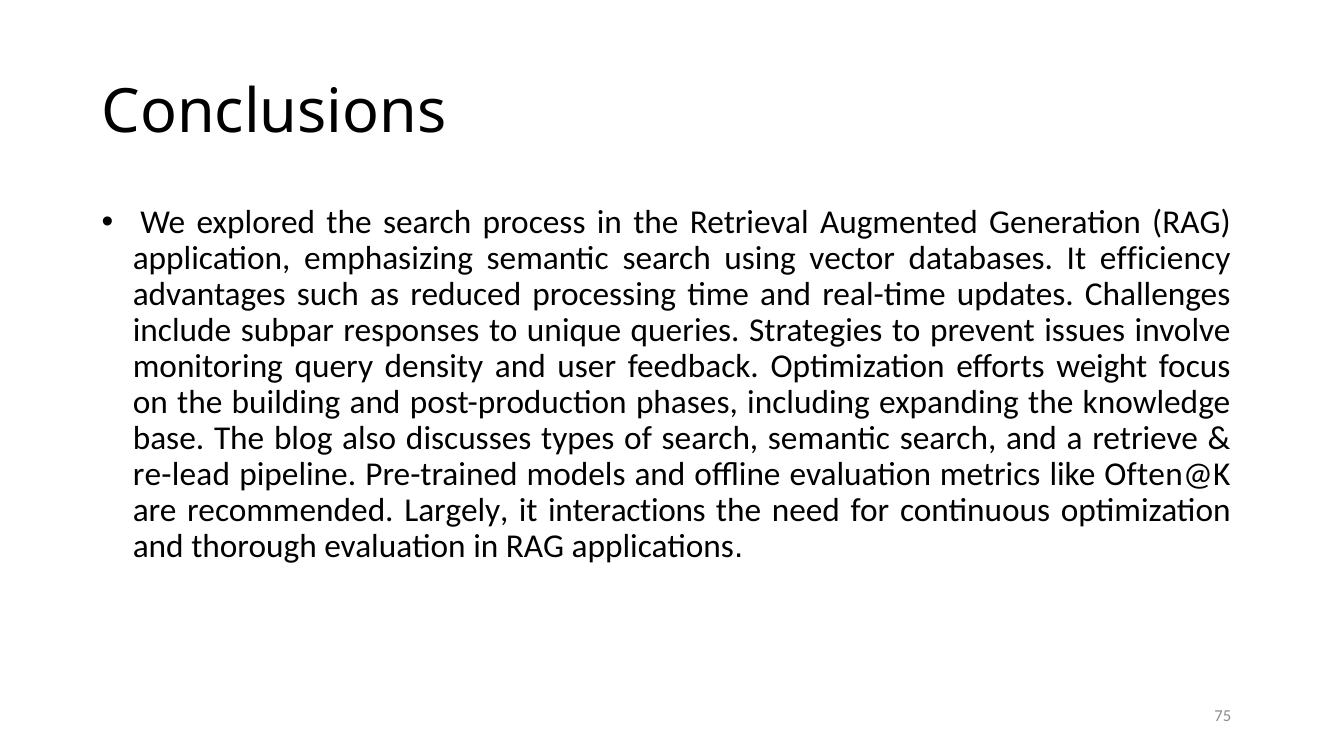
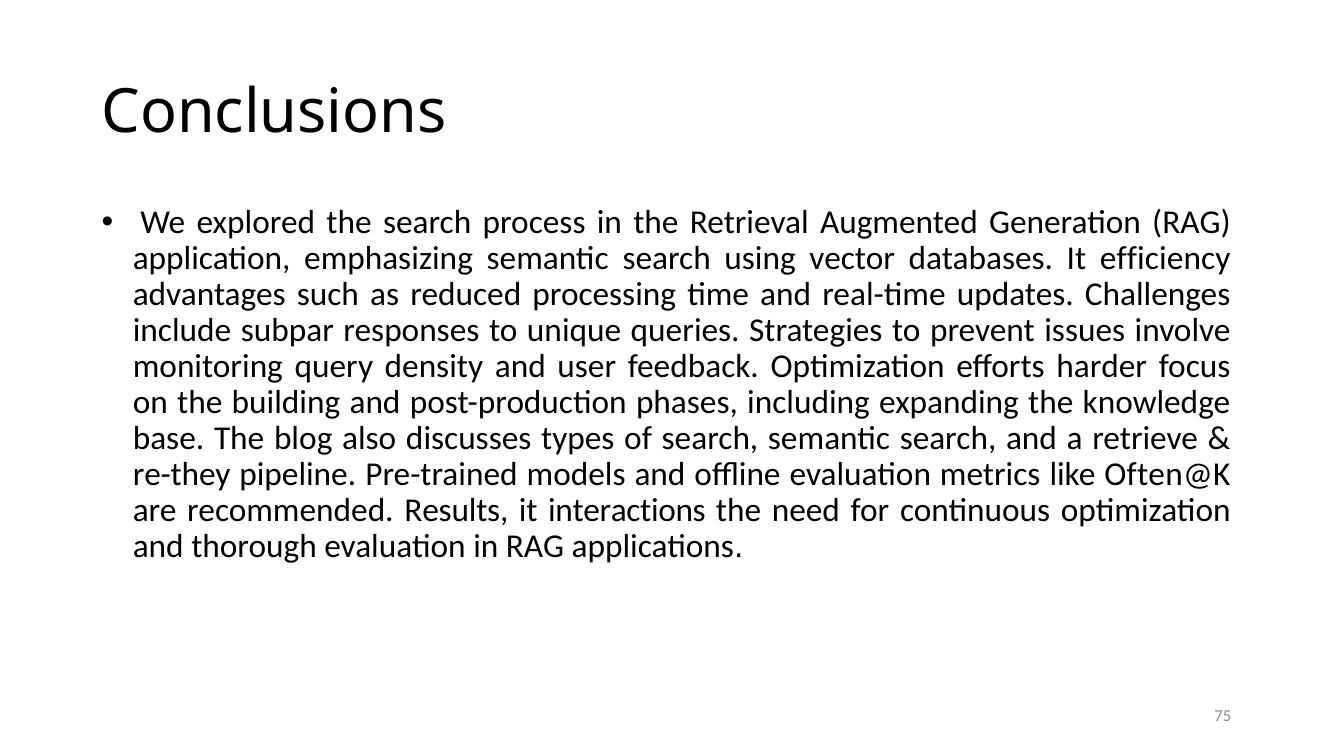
weight: weight -> harder
re-lead: re-lead -> re-they
Largely: Largely -> Results
